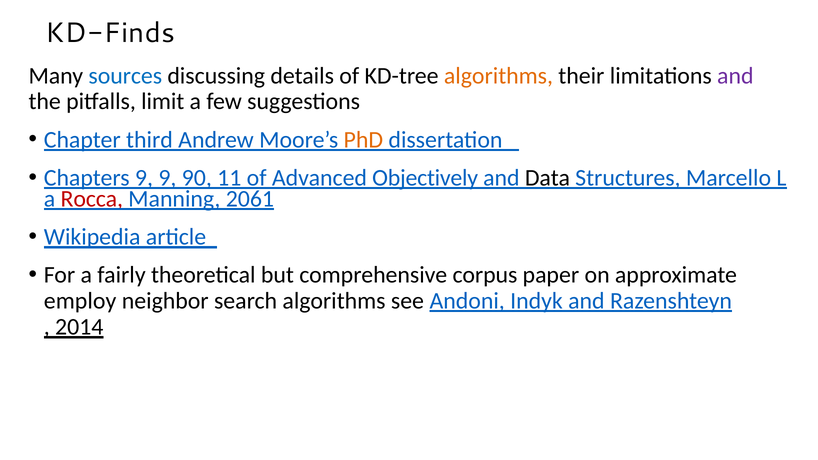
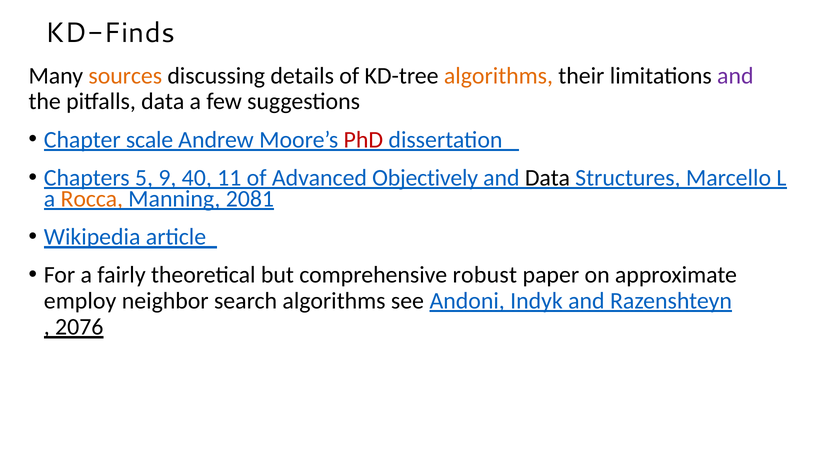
sources colour: blue -> orange
pitfalls limit: limit -> data
third: third -> scale
PhD colour: orange -> red
Chapters 9: 9 -> 5
90: 90 -> 40
Rocca colour: red -> orange
2061: 2061 -> 2081
corpus: corpus -> robust
2014: 2014 -> 2076
